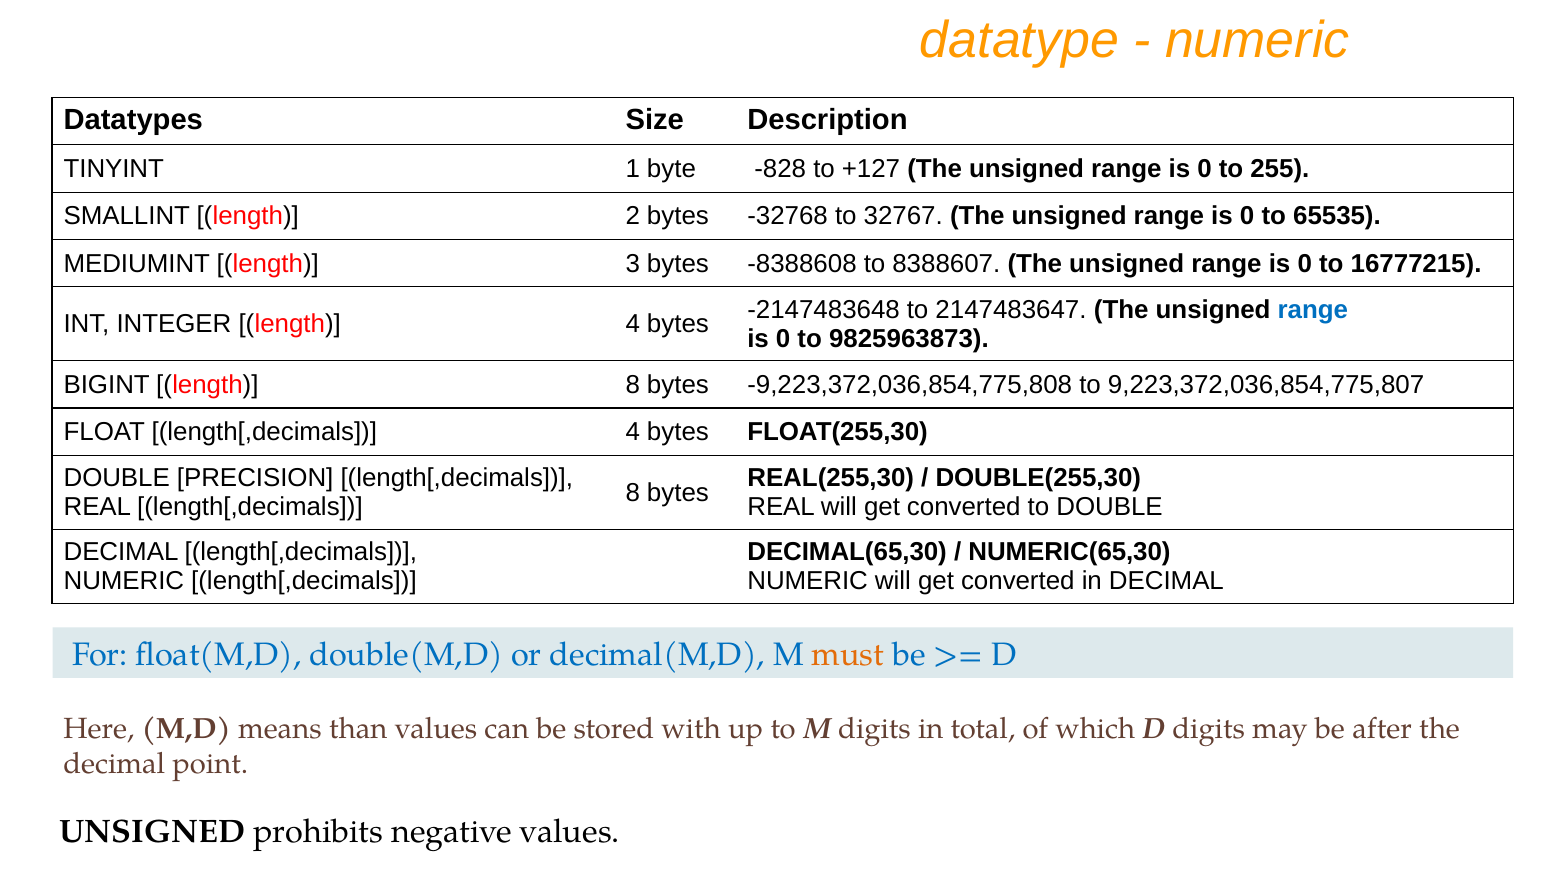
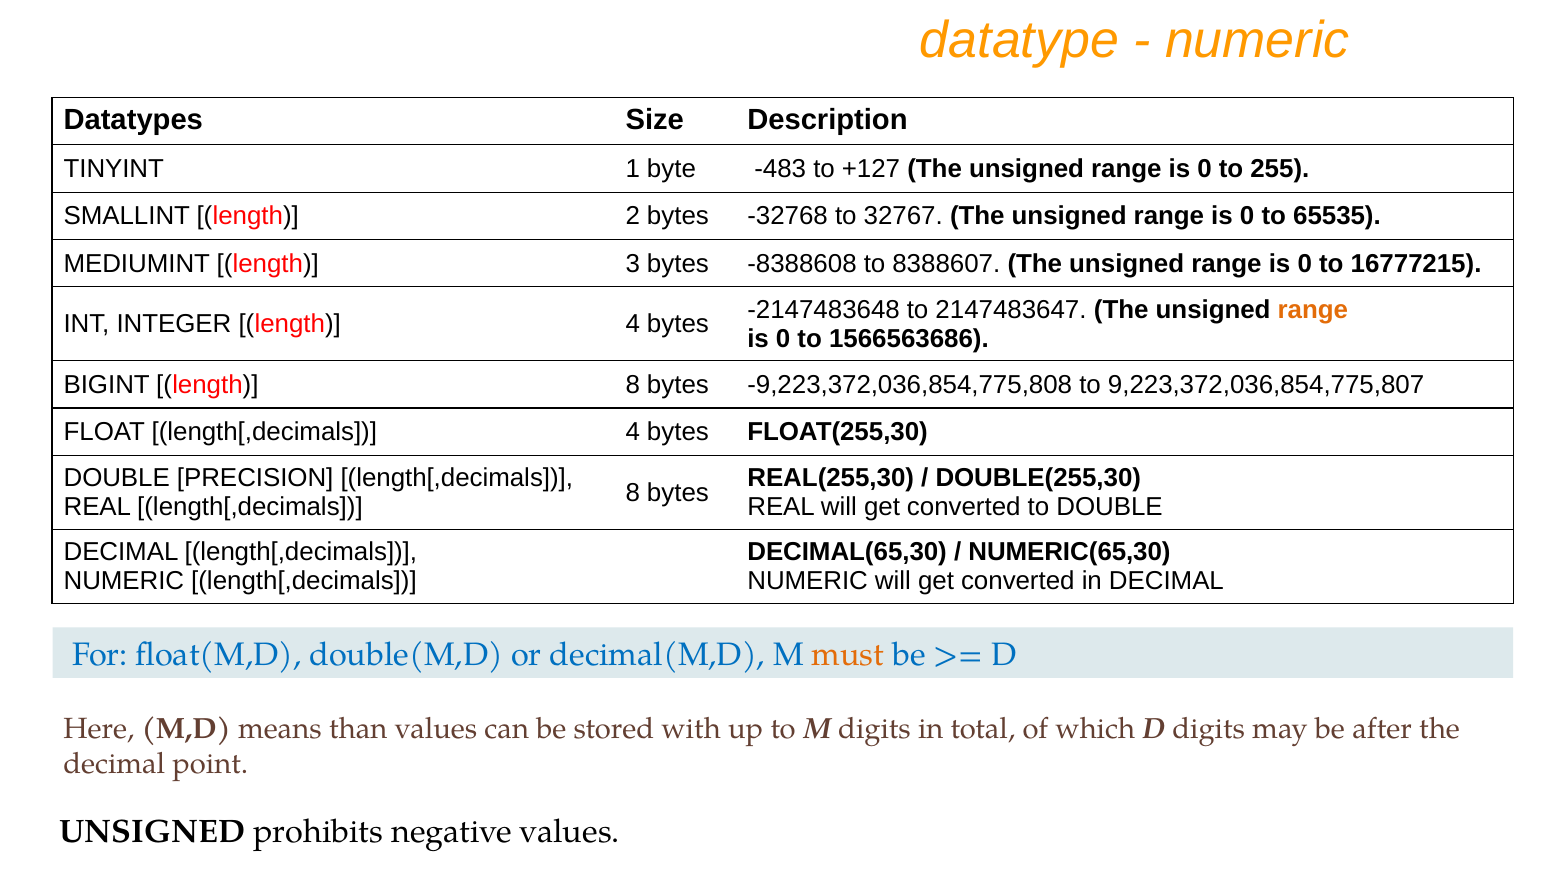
-828: -828 -> -483
range at (1313, 310) colour: blue -> orange
9825963873: 9825963873 -> 1566563686
